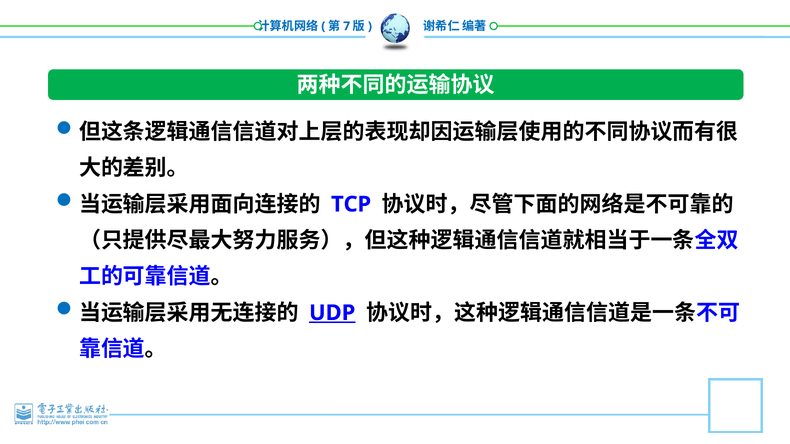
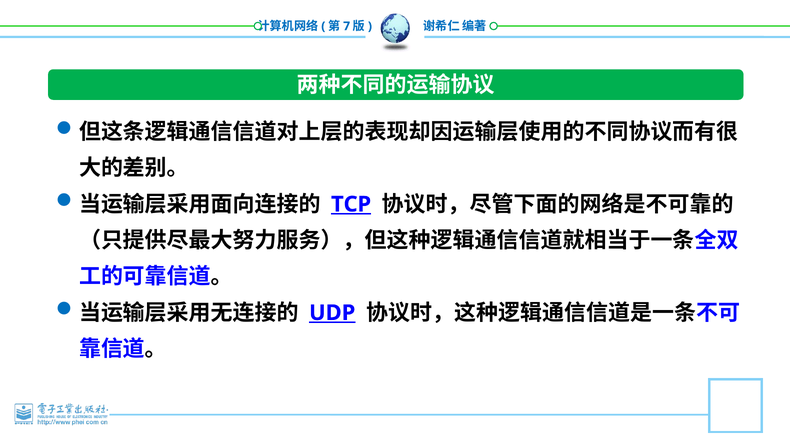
TCP underline: none -> present
